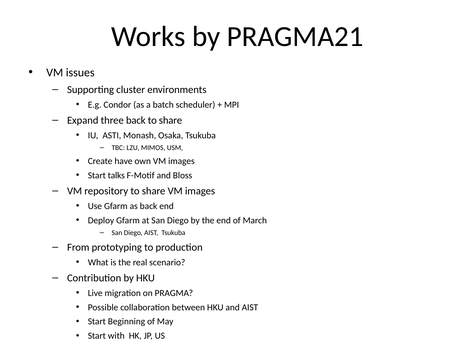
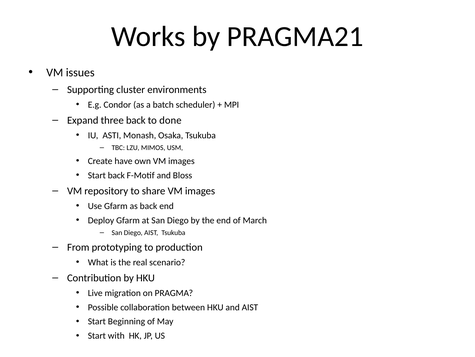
share at (171, 120): share -> done
Start talks: talks -> back
